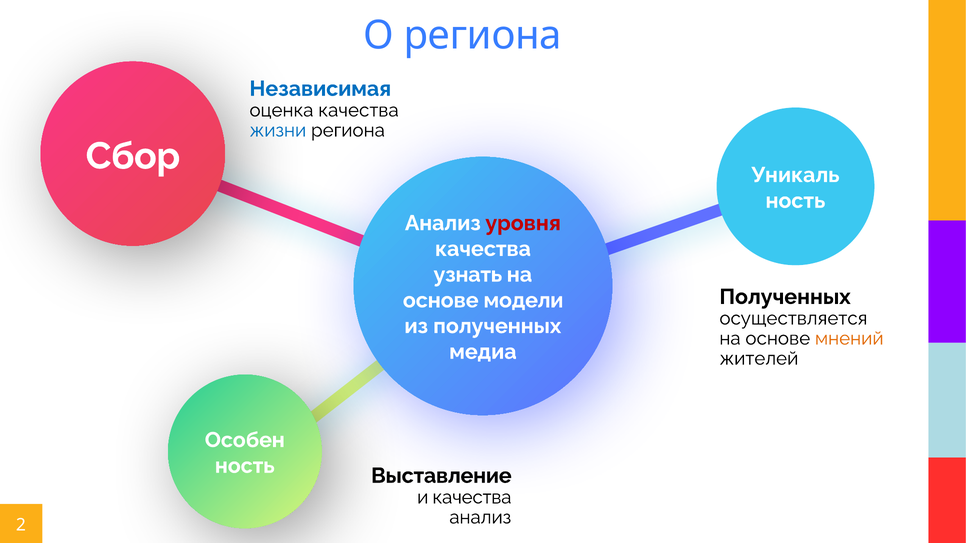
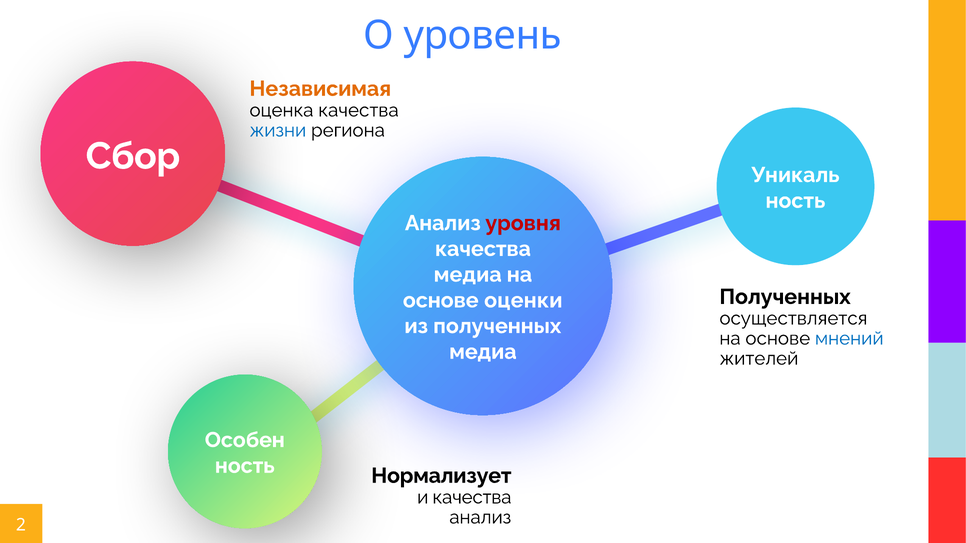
О региона: региона -> уровень
Независимая colour: blue -> orange
узнать at (468, 275): узнать -> медиа
модели: модели -> оценки
мнений colour: orange -> blue
Выставление: Выставление -> Нормализует
